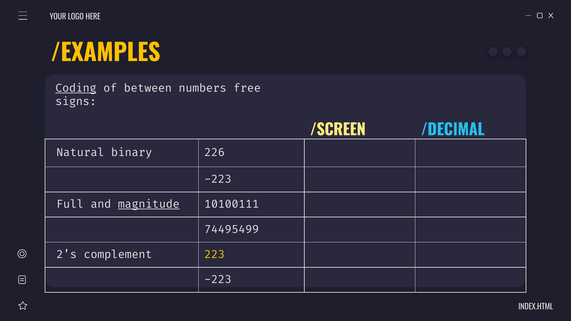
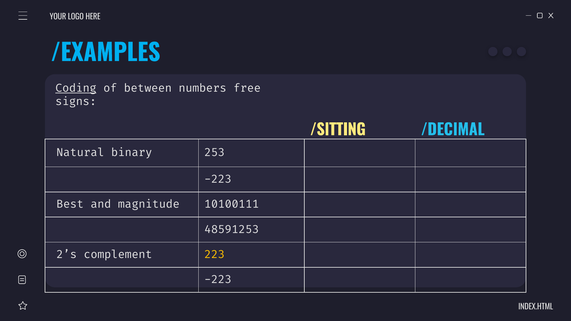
/EXAMPLES colour: yellow -> light blue
/SCREEN: /SCREEN -> /SITTING
226: 226 -> 253
Full: Full -> Best
magnitude underline: present -> none
74495499: 74495499 -> 48591253
